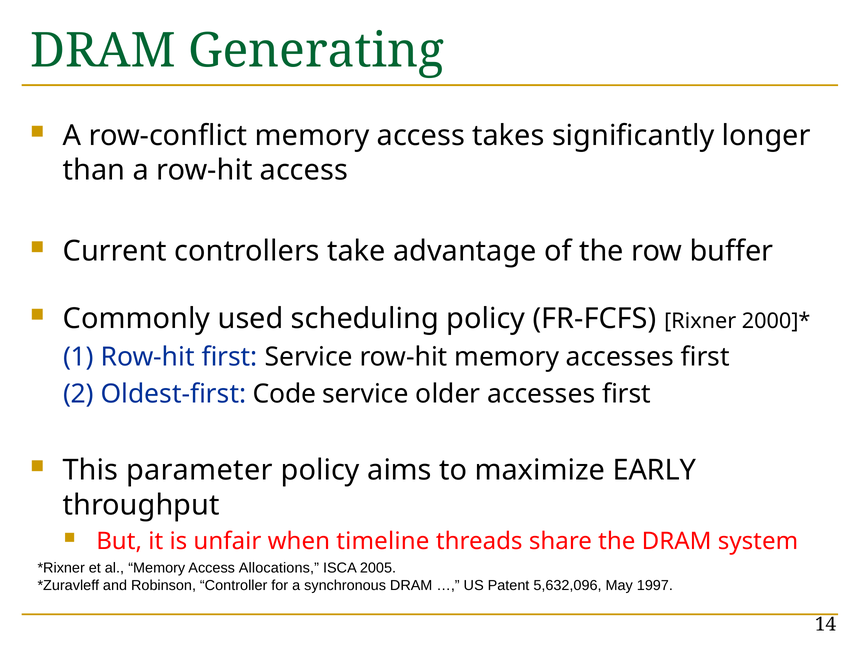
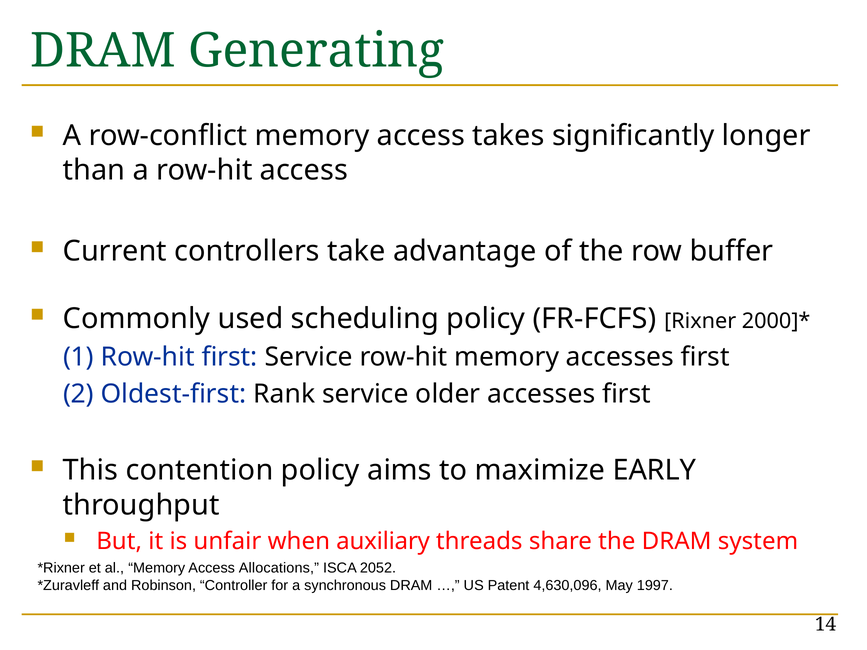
Code: Code -> Rank
parameter: parameter -> contention
timeline: timeline -> auxiliary
2005: 2005 -> 2052
5,632,096: 5,632,096 -> 4,630,096
